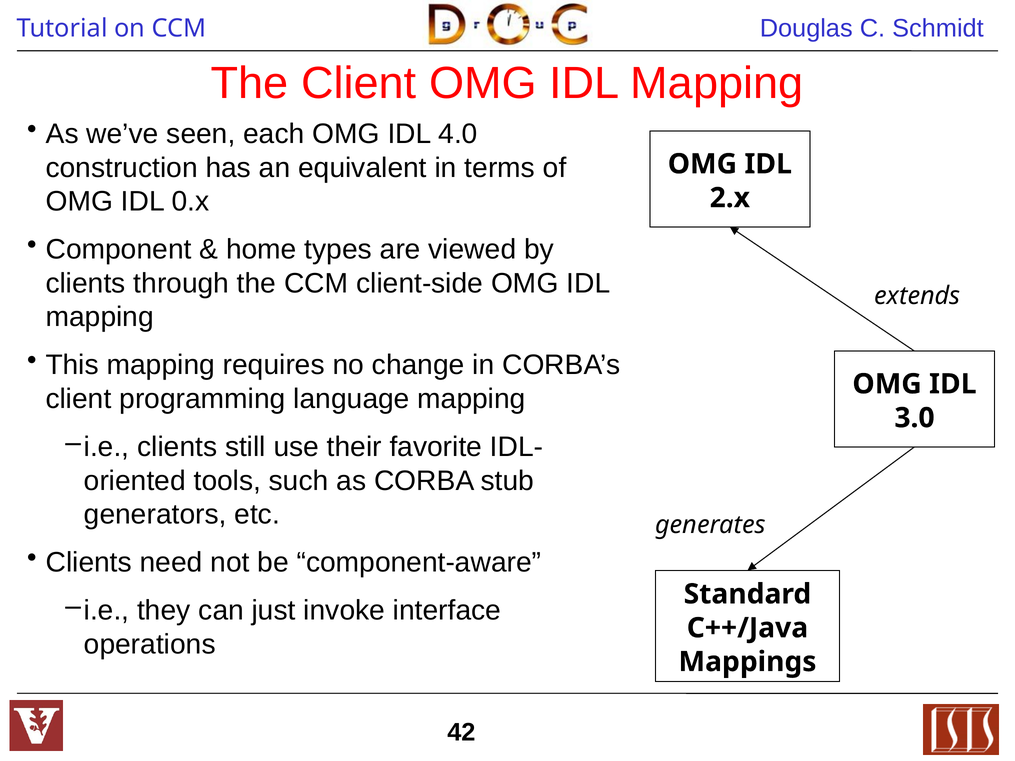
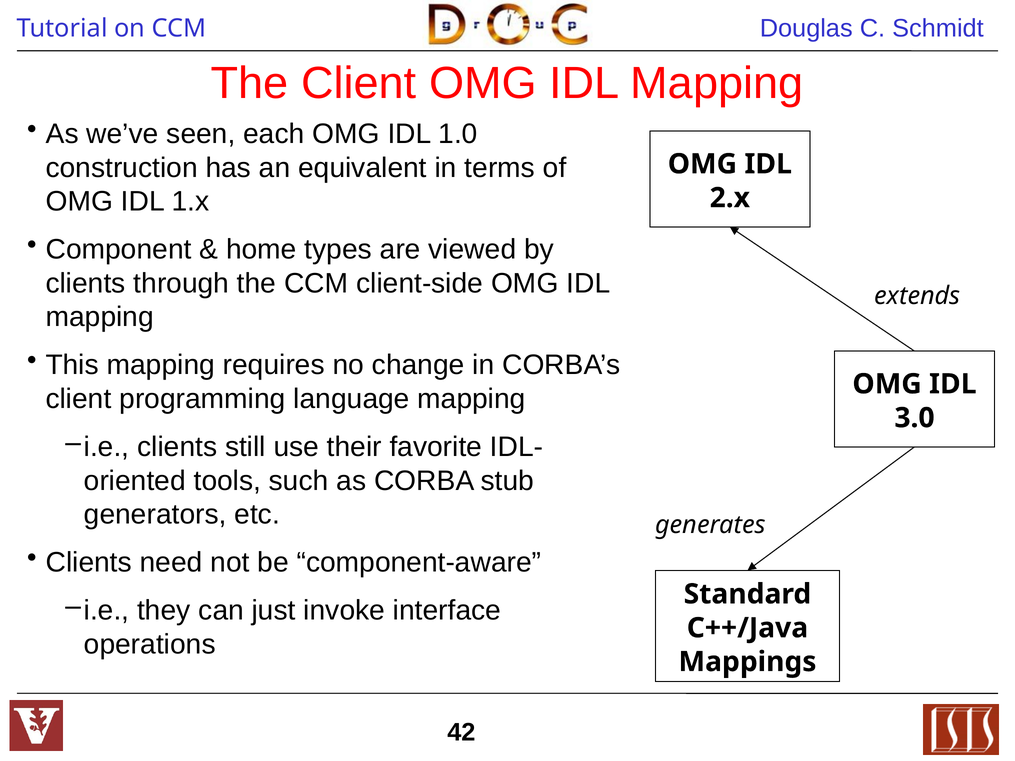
4.0: 4.0 -> 1.0
0.x: 0.x -> 1.x
